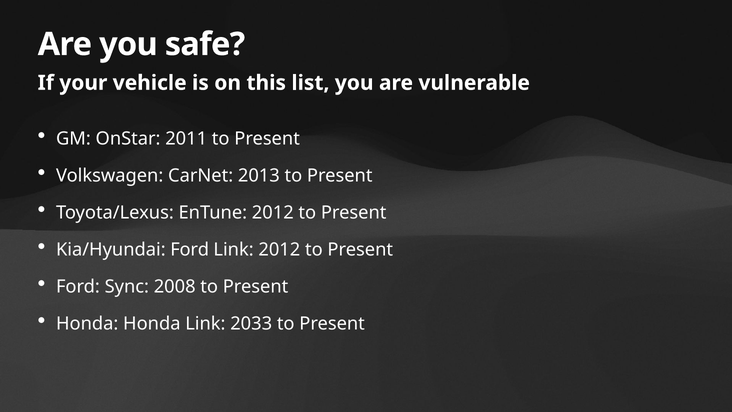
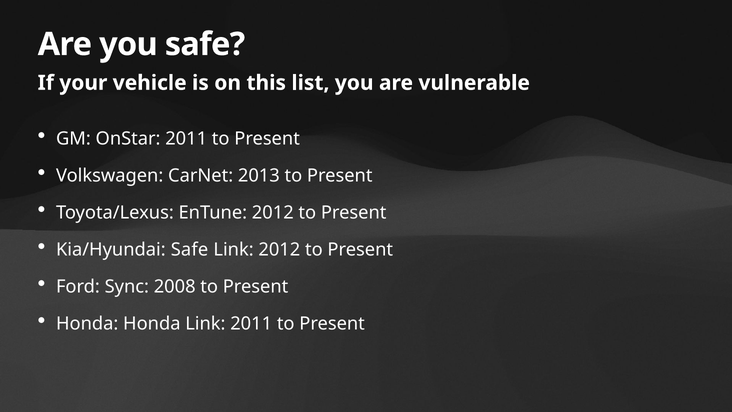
Kia/Hyundai Ford: Ford -> Safe
Link 2033: 2033 -> 2011
